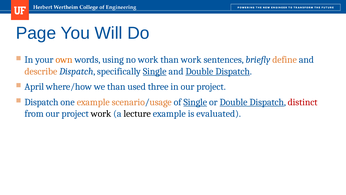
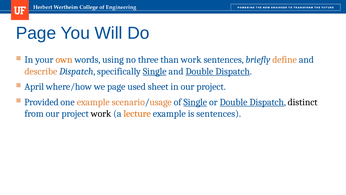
no work: work -> three
we than: than -> page
three: three -> sheet
Dispatch at (41, 102): Dispatch -> Provided
distinct colour: red -> black
lecture colour: black -> orange
is evaluated: evaluated -> sentences
